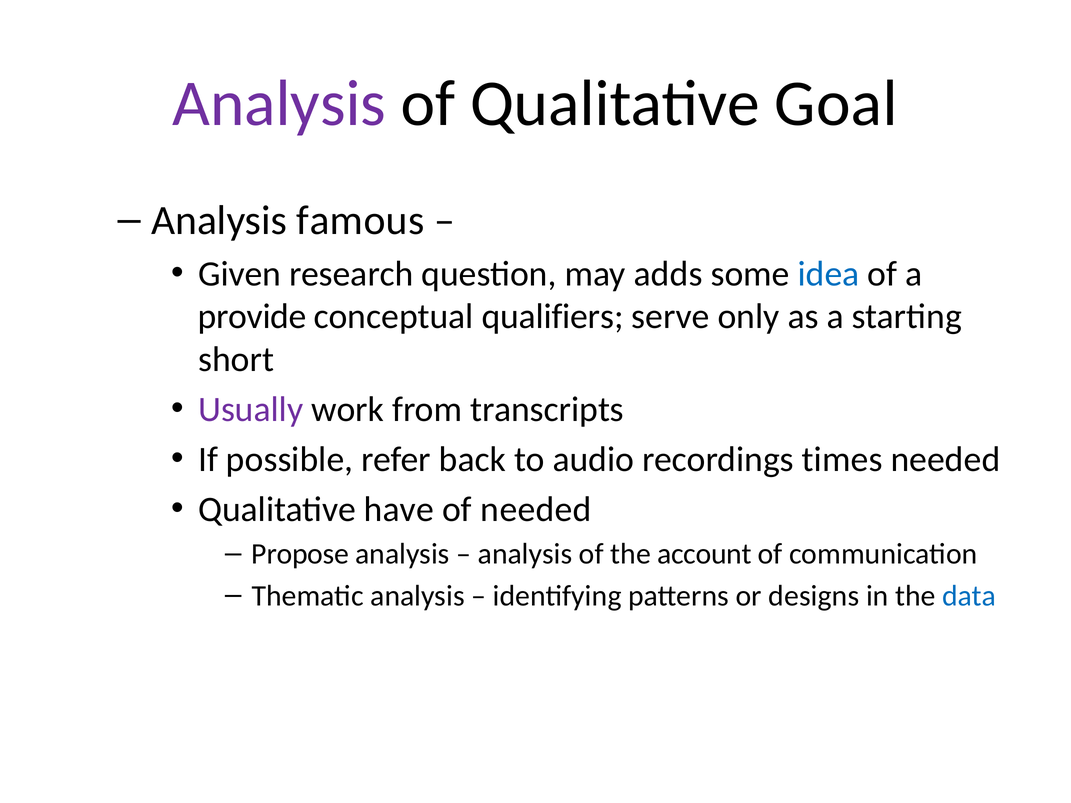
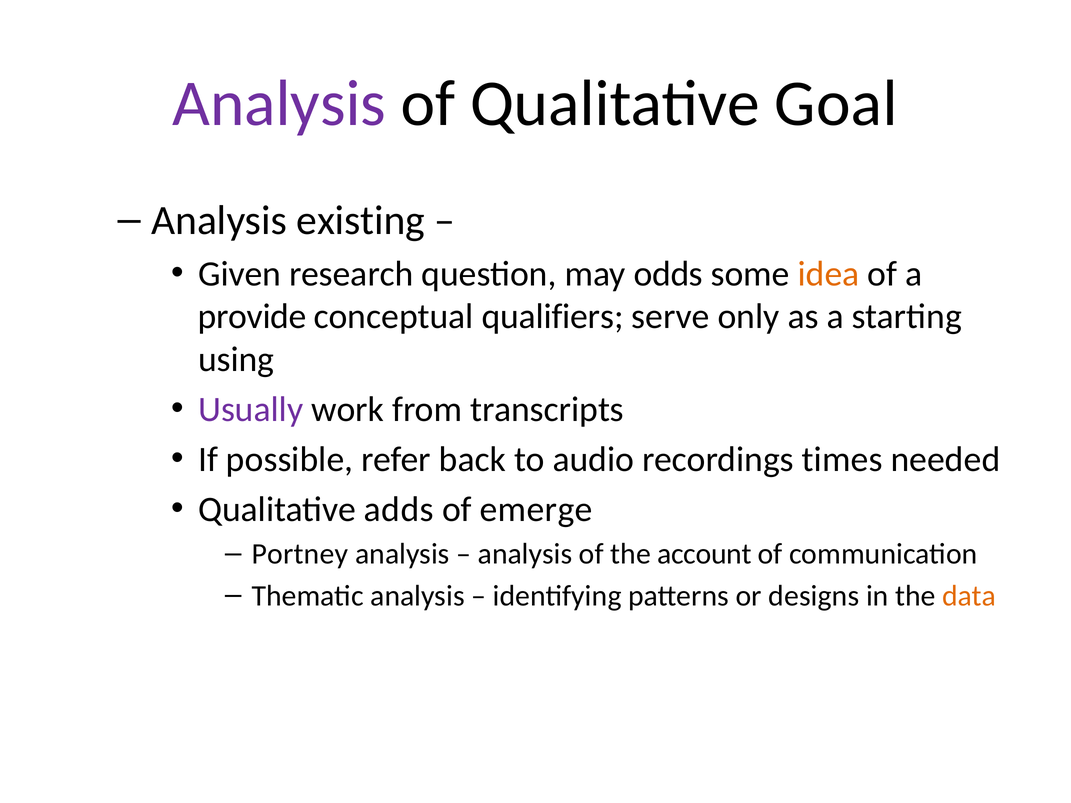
famous: famous -> existing
adds: adds -> odds
idea colour: blue -> orange
short: short -> using
have: have -> adds
of needed: needed -> emerge
Propose: Propose -> Portney
data colour: blue -> orange
